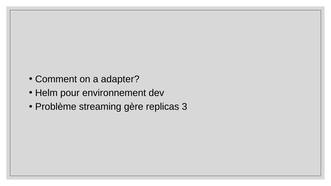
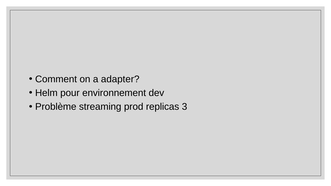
gère: gère -> prod
